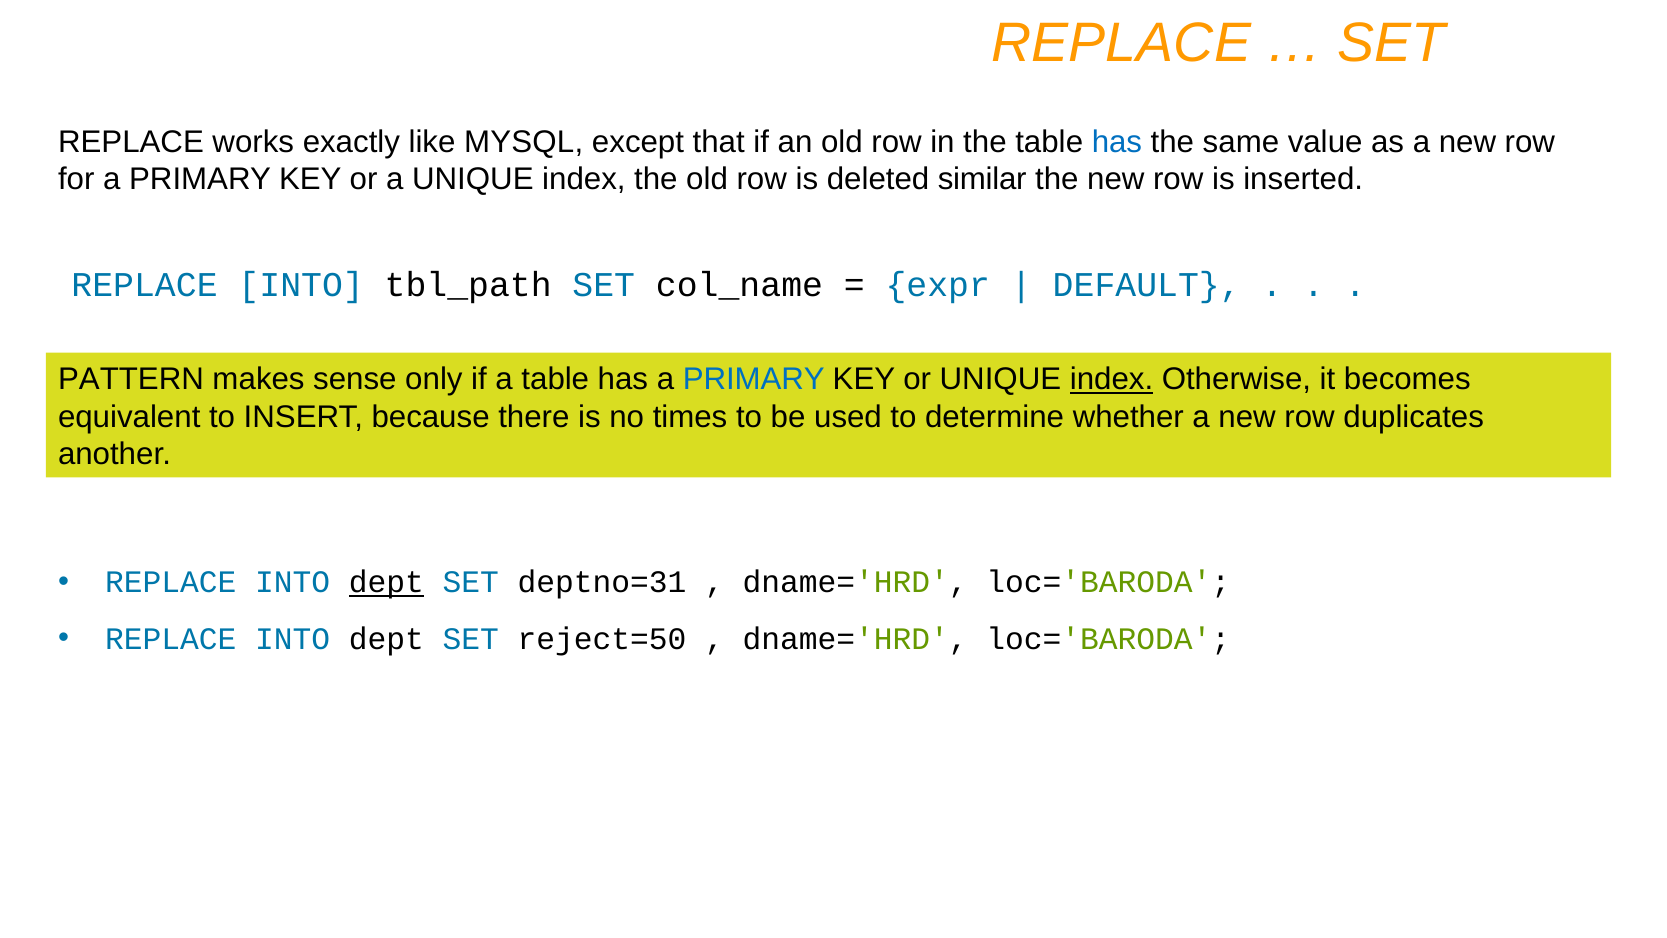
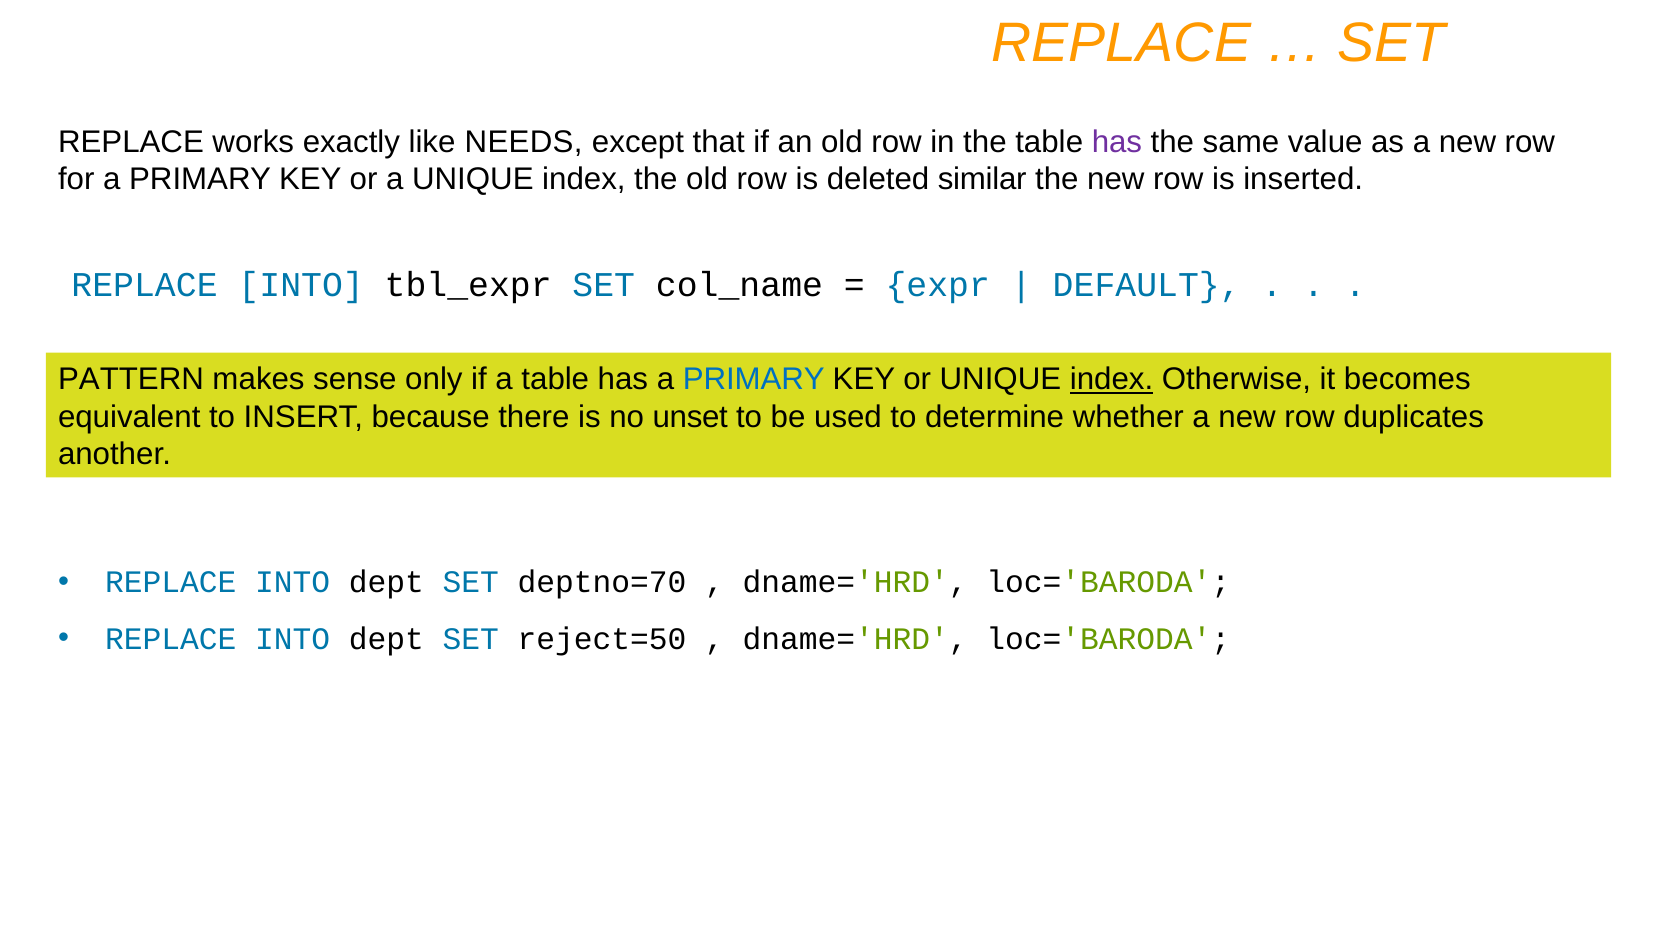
MYSQL: MYSQL -> NEEDS
has at (1117, 142) colour: blue -> purple
tbl_path: tbl_path -> tbl_expr
times: times -> unset
dept at (386, 582) underline: present -> none
deptno=31: deptno=31 -> deptno=70
